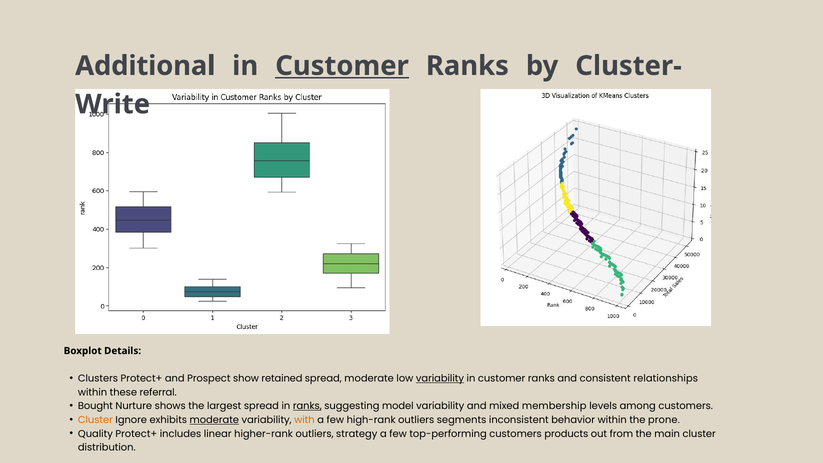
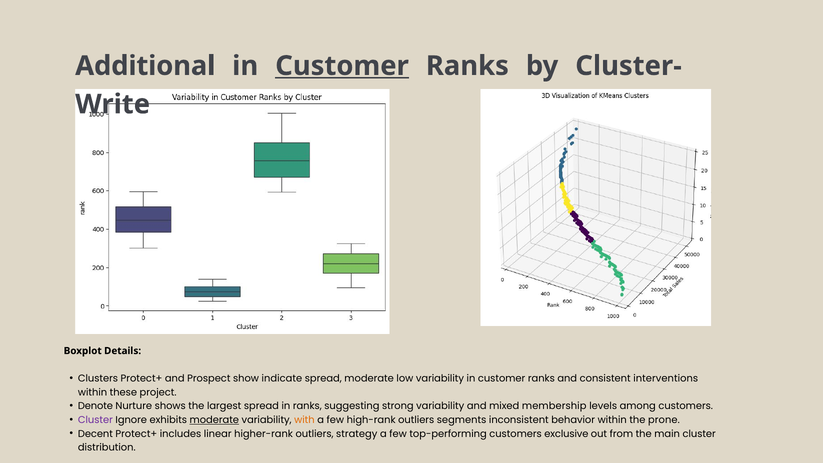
retained: retained -> indicate
variability at (440, 378) underline: present -> none
relationships: relationships -> interventions
referral: referral -> project
Bought: Bought -> Denote
ranks at (307, 406) underline: present -> none
model: model -> strong
Cluster at (95, 420) colour: orange -> purple
Quality: Quality -> Decent
products: products -> exclusive
